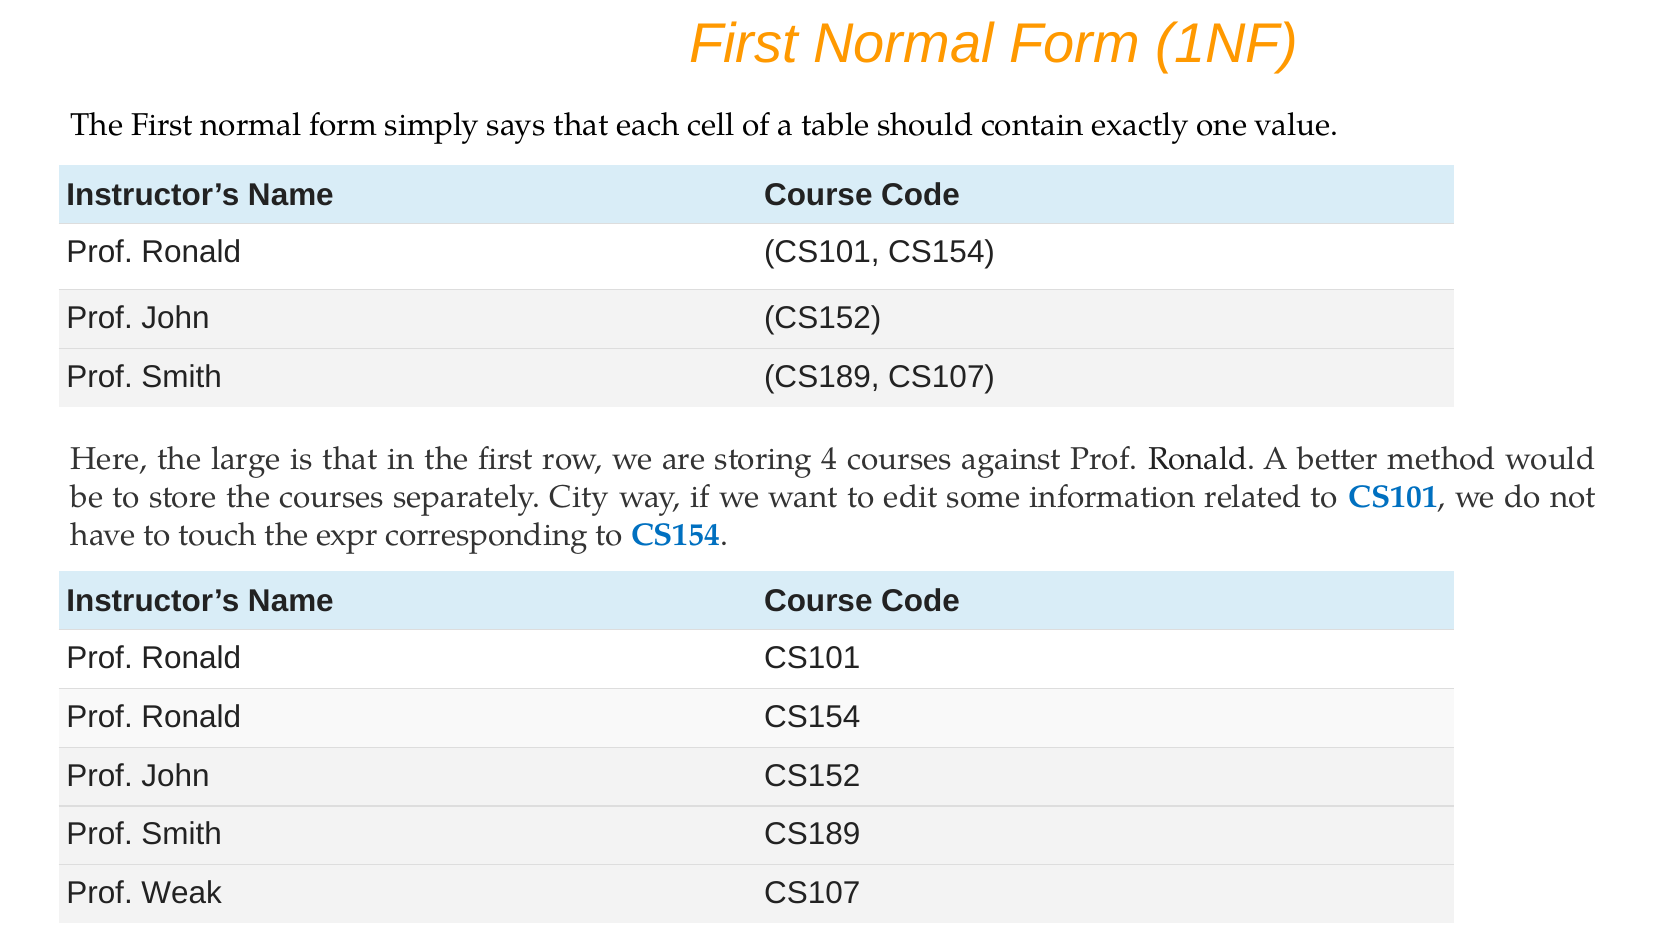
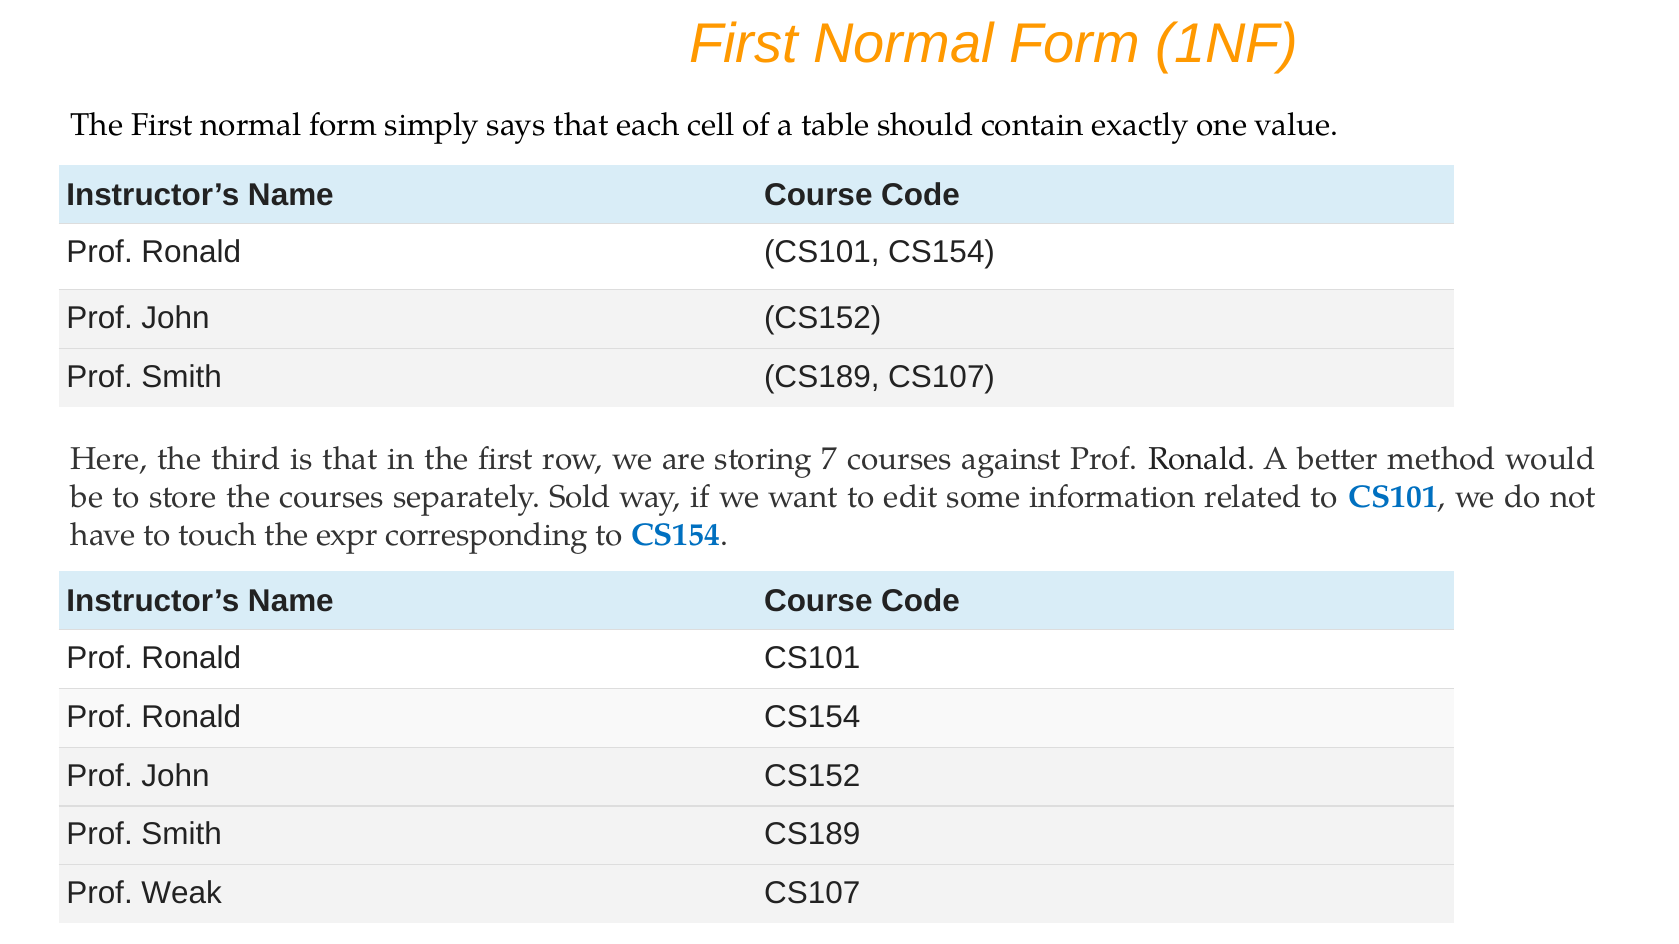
large: large -> third
4: 4 -> 7
City: City -> Sold
